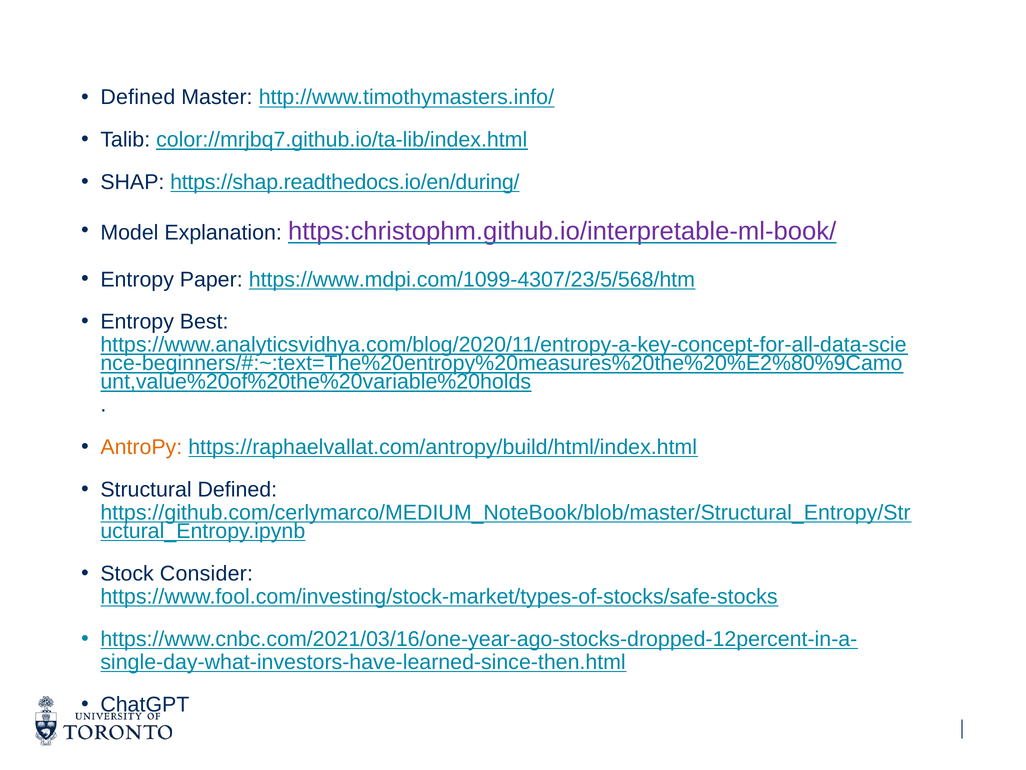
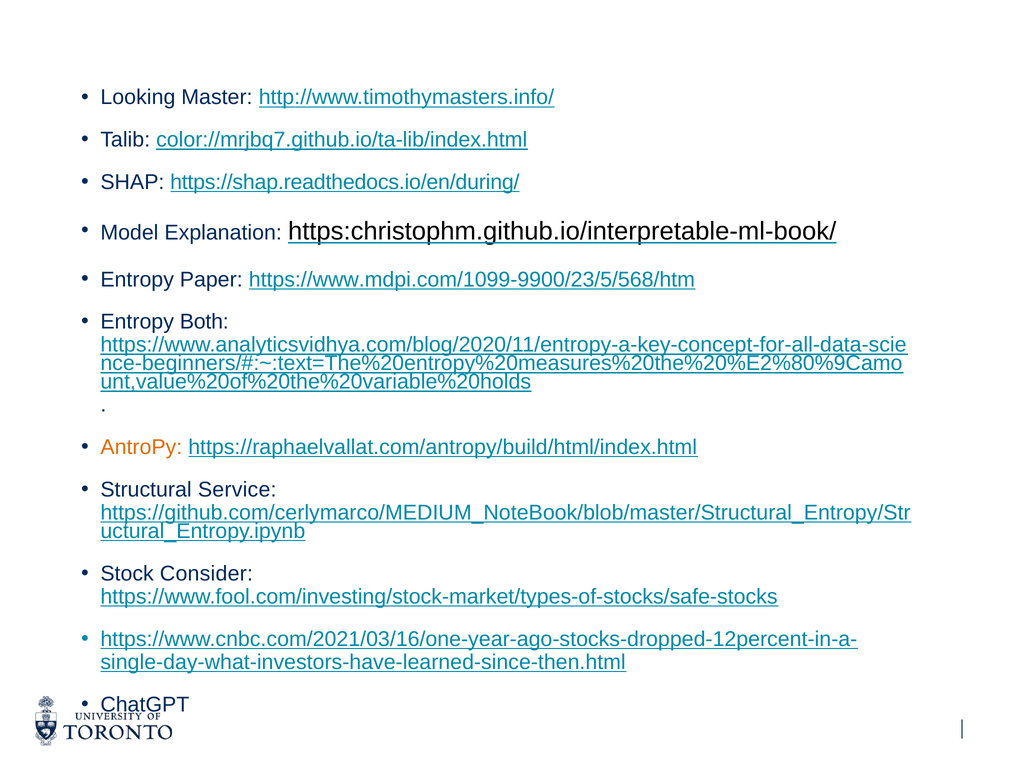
Defined at (138, 97): Defined -> Looking
https:christophm.github.io/interpretable-ml-book/ colour: purple -> black
https://www.mdpi.com/1099-4307/23/5/568/htm: https://www.mdpi.com/1099-4307/23/5/568/htm -> https://www.mdpi.com/1099-9900/23/5/568/htm
Best: Best -> Both
Structural Defined: Defined -> Service
